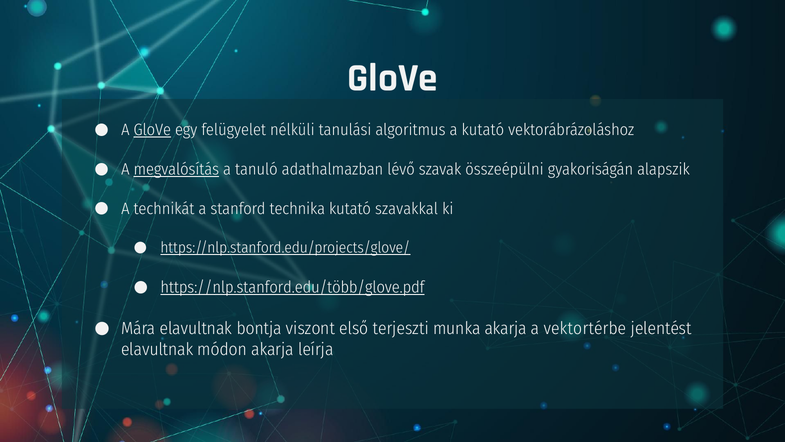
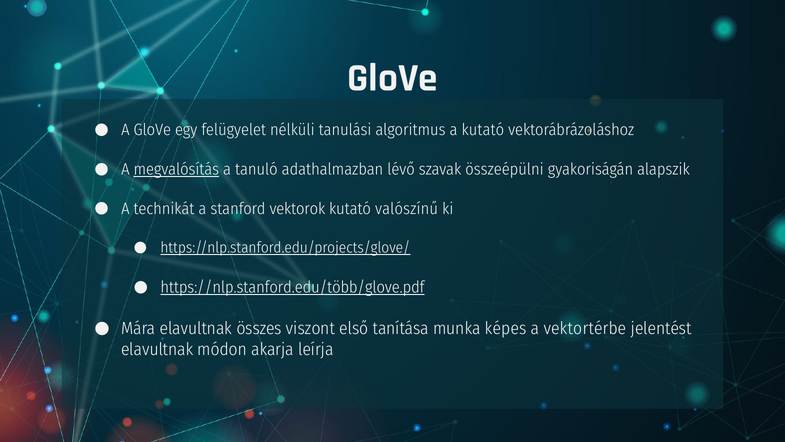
GloVe at (152, 130) underline: present -> none
technika: technika -> vektorok
szavakkal: szavakkal -> valószínű
bontja: bontja -> összes
terjeszti: terjeszti -> tanítása
munka akarja: akarja -> képes
